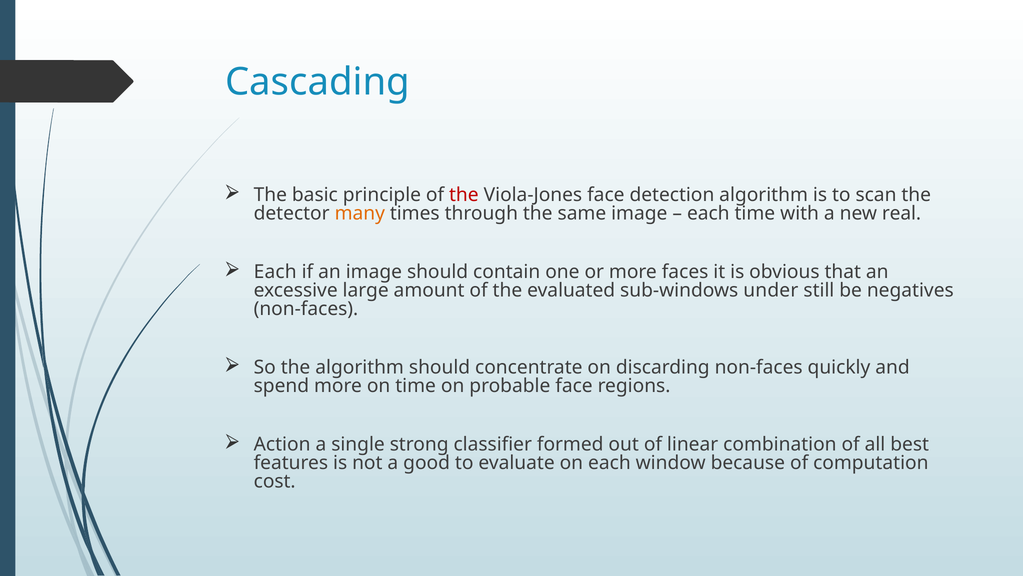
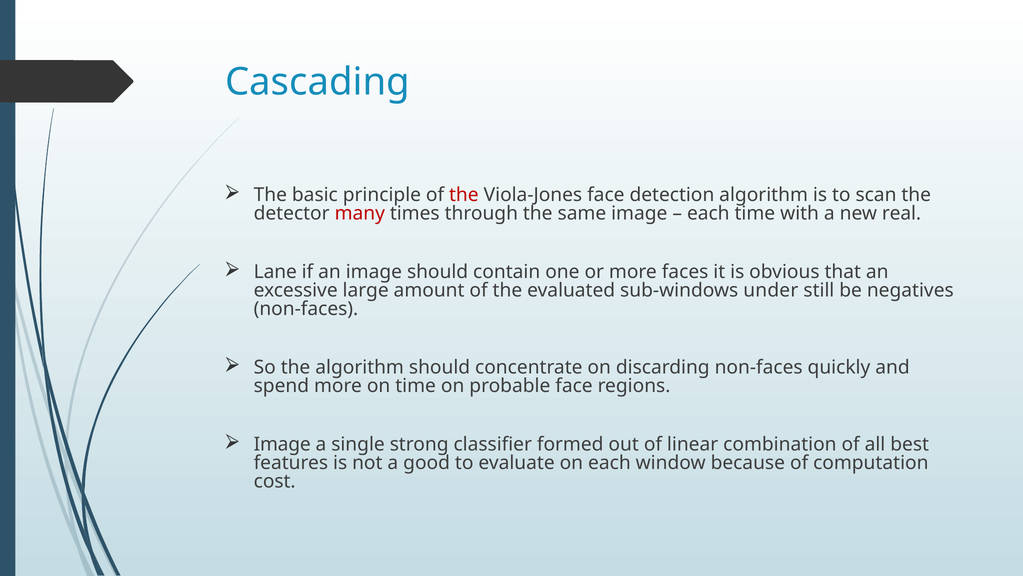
many colour: orange -> red
Each at (275, 272): Each -> Lane
Action at (282, 444): Action -> Image
